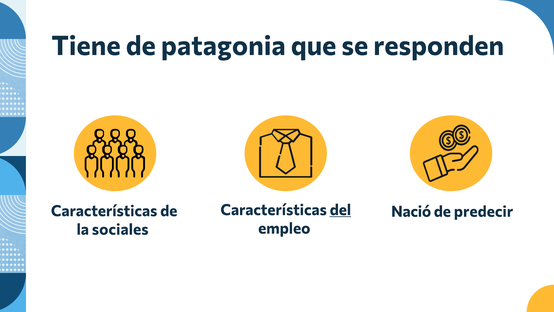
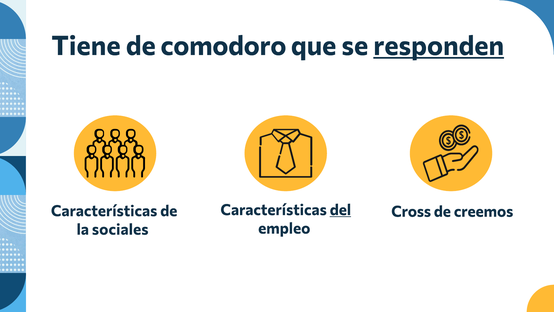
patagonia: patagonia -> comodoro
responden underline: none -> present
Nació: Nació -> Cross
predecir: predecir -> creemos
